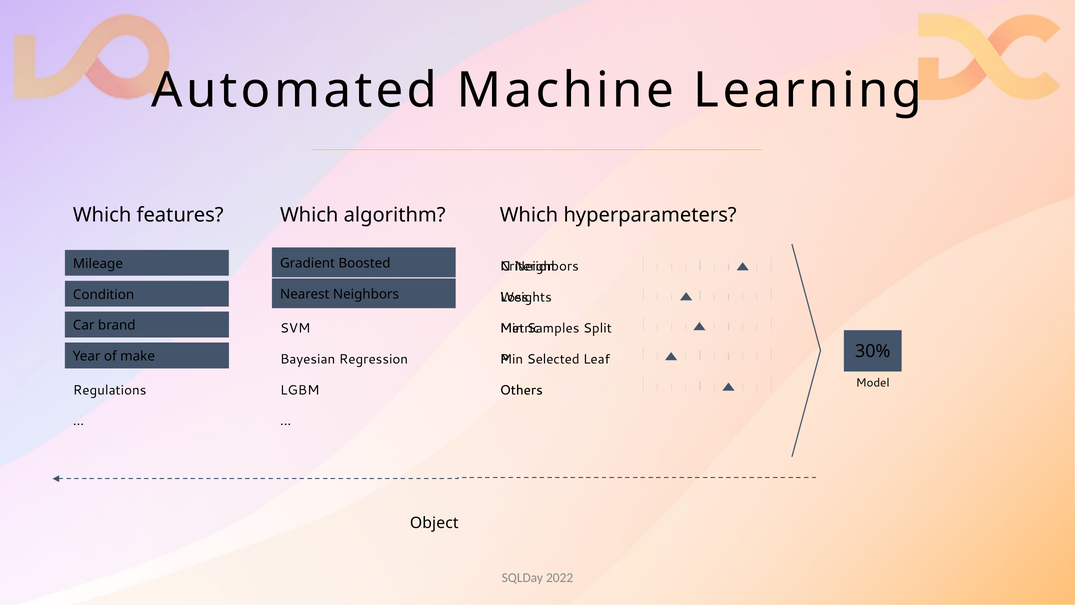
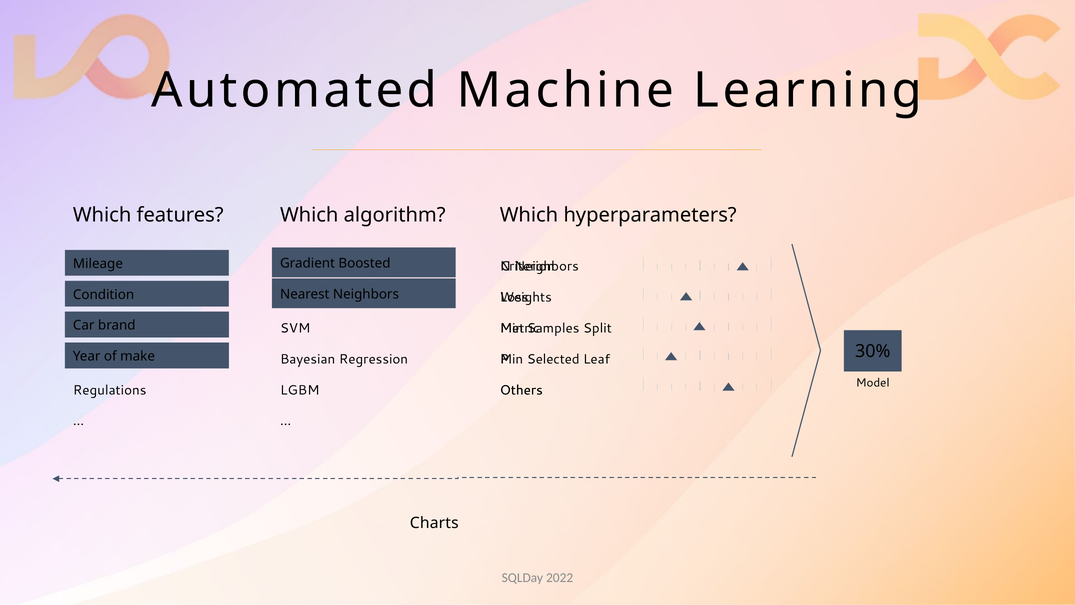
Object: Object -> Charts
